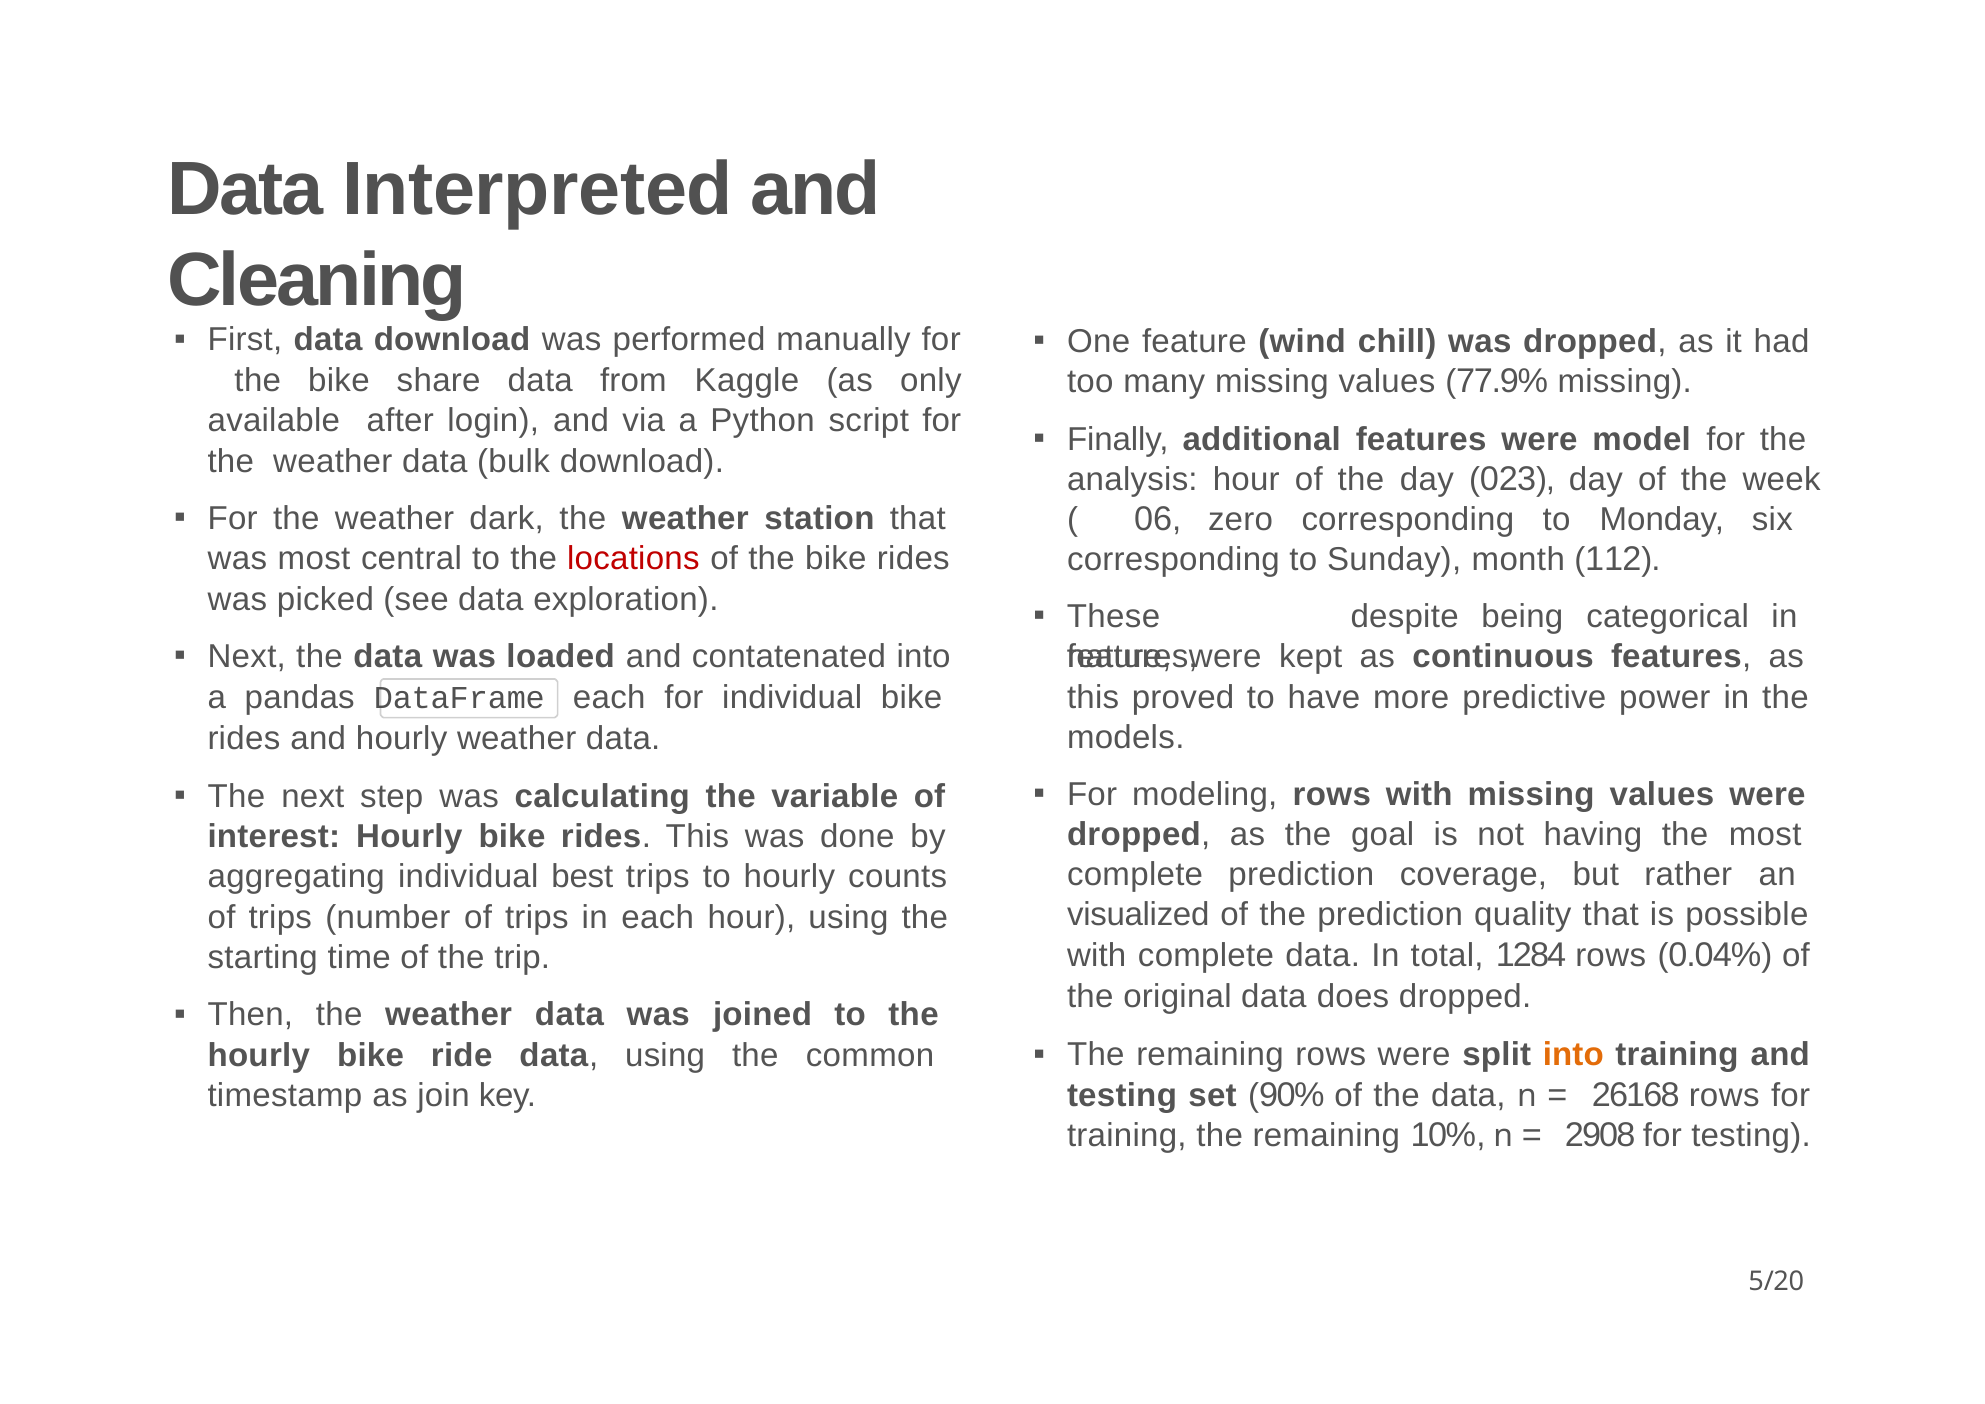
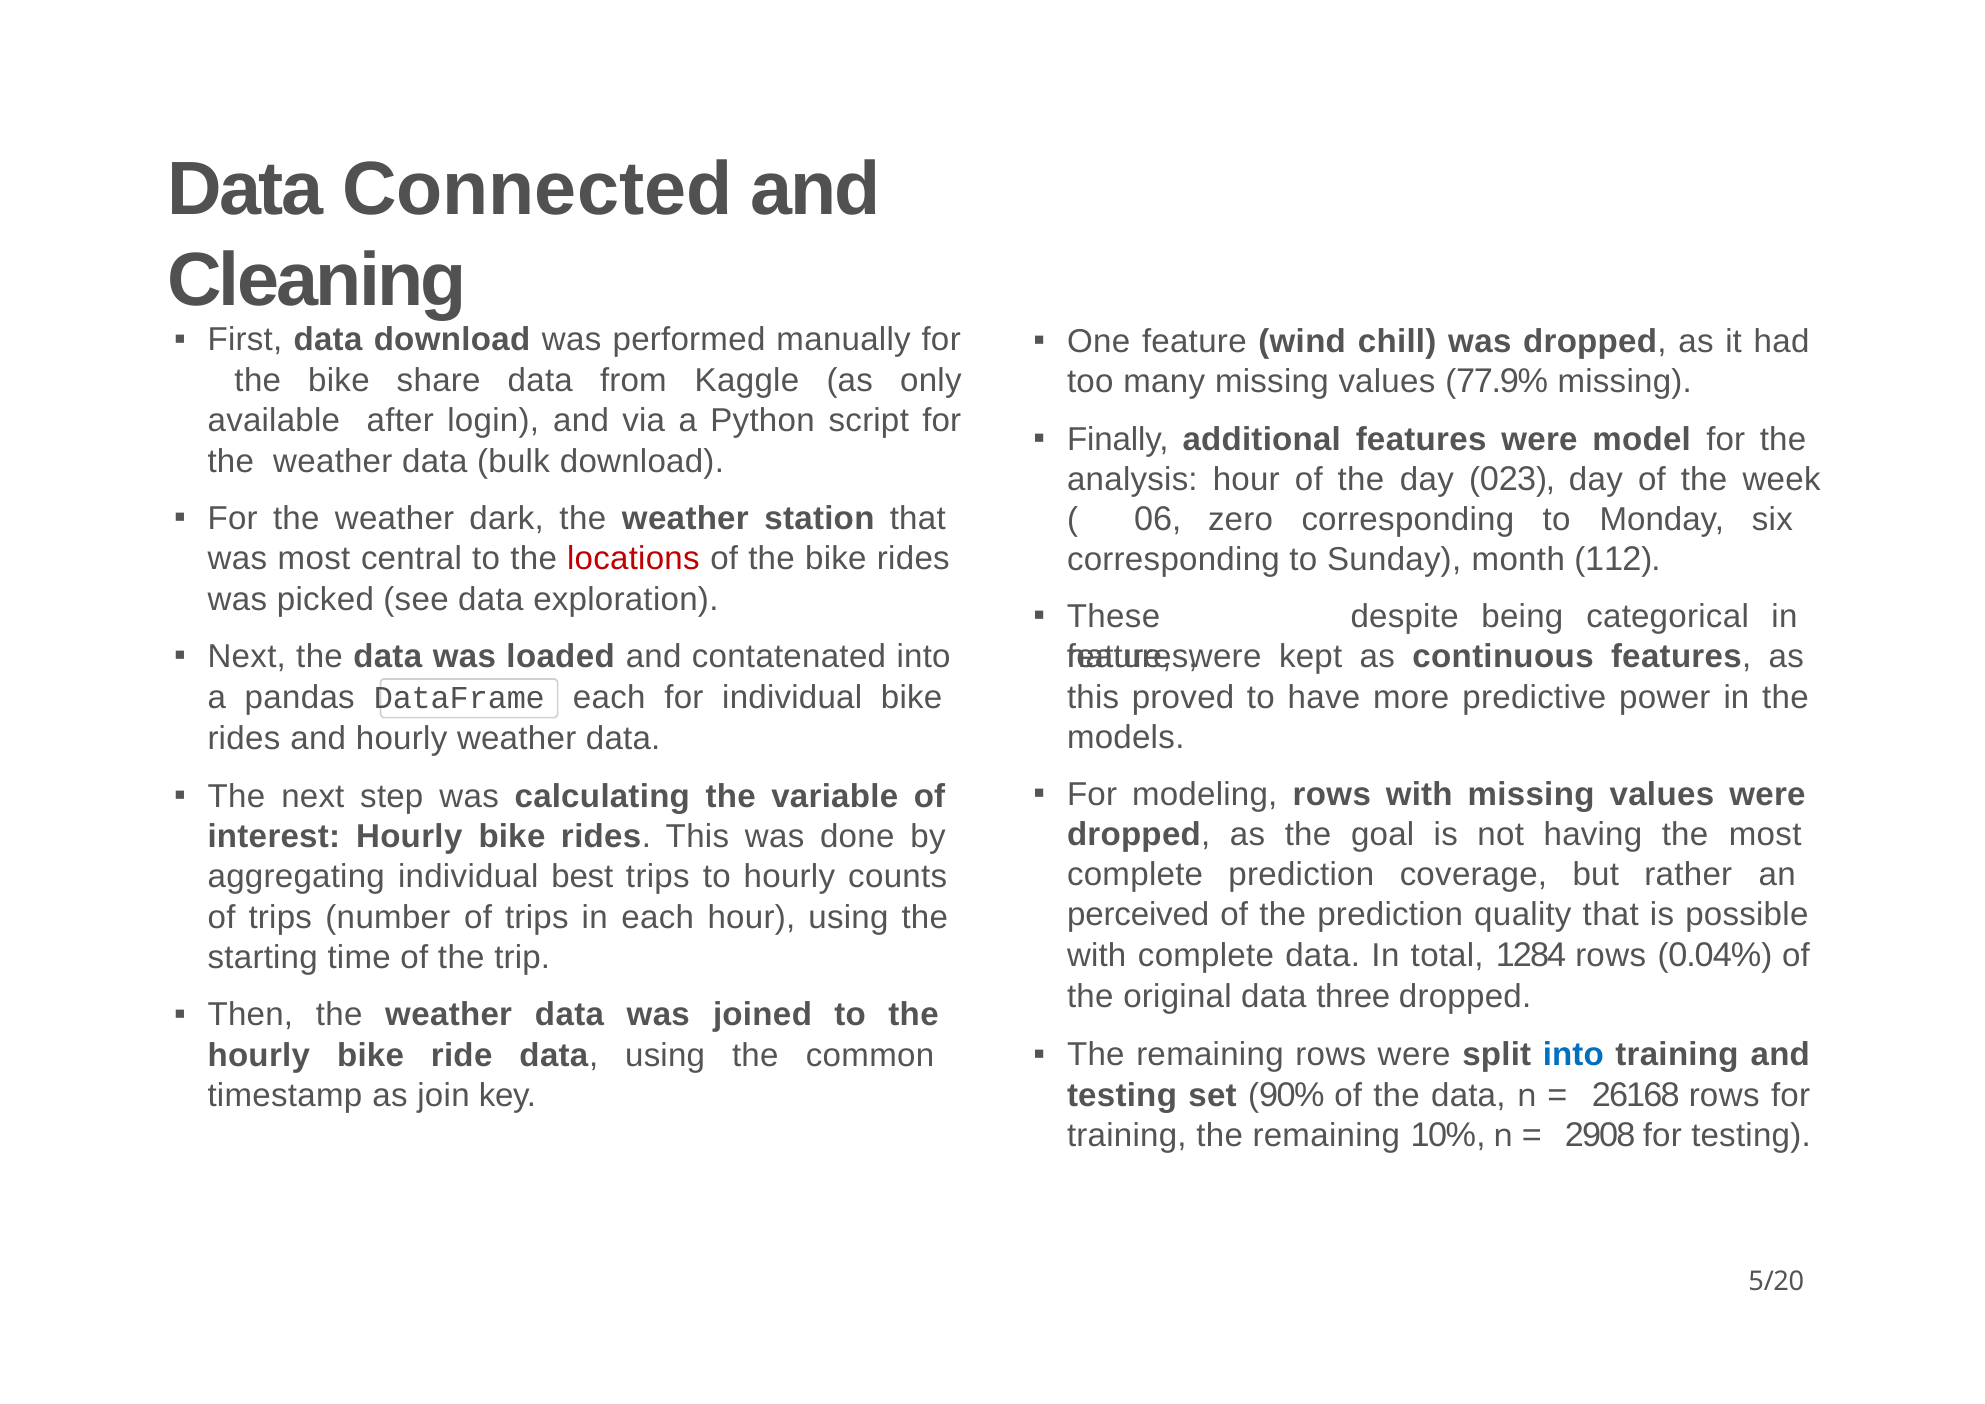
Interpreted: Interpreted -> Connected
visualized: visualized -> perceived
does: does -> three
into at (1573, 1055) colour: orange -> blue
